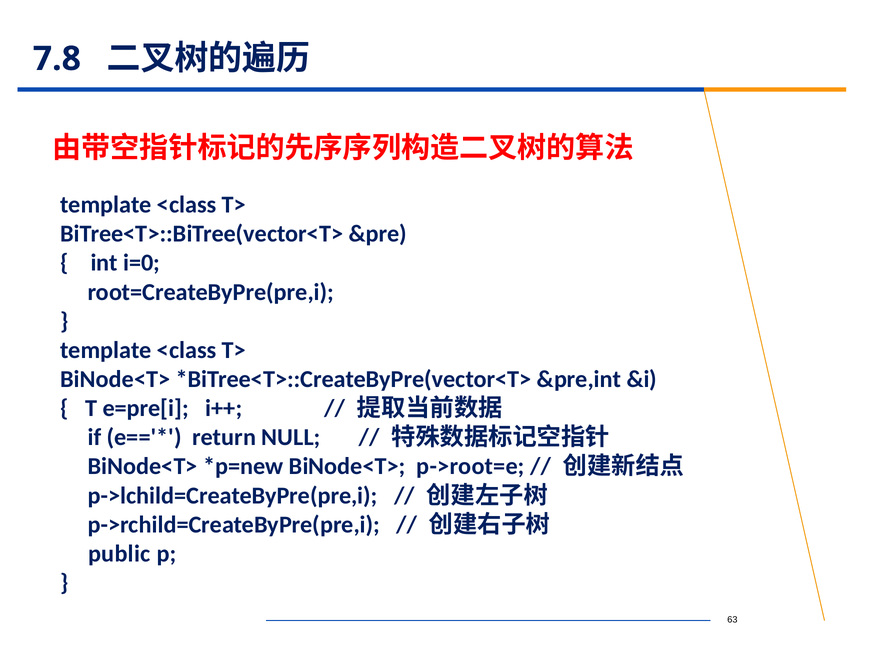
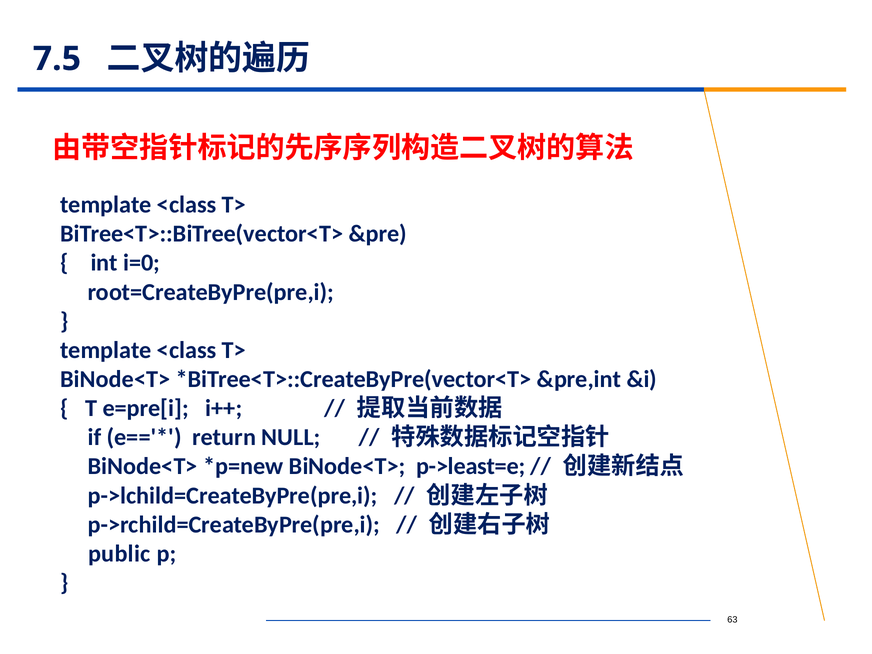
7.8: 7.8 -> 7.5
p->root=e: p->root=e -> p->least=e
